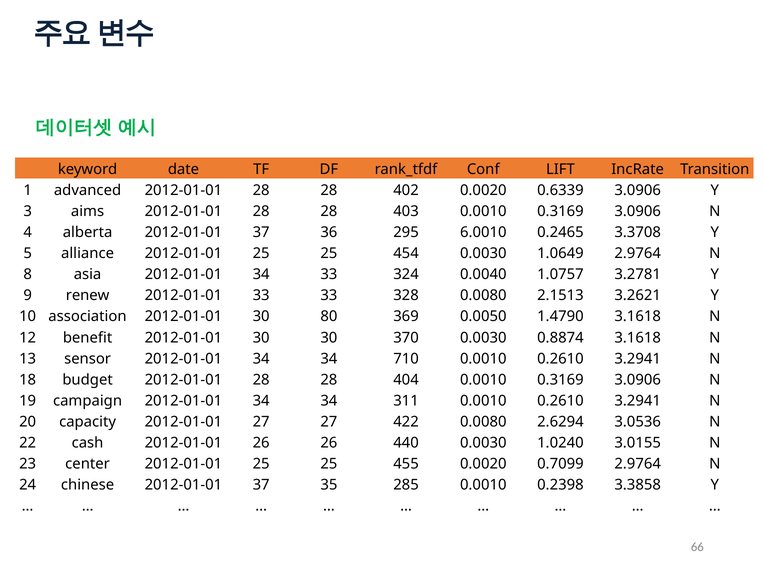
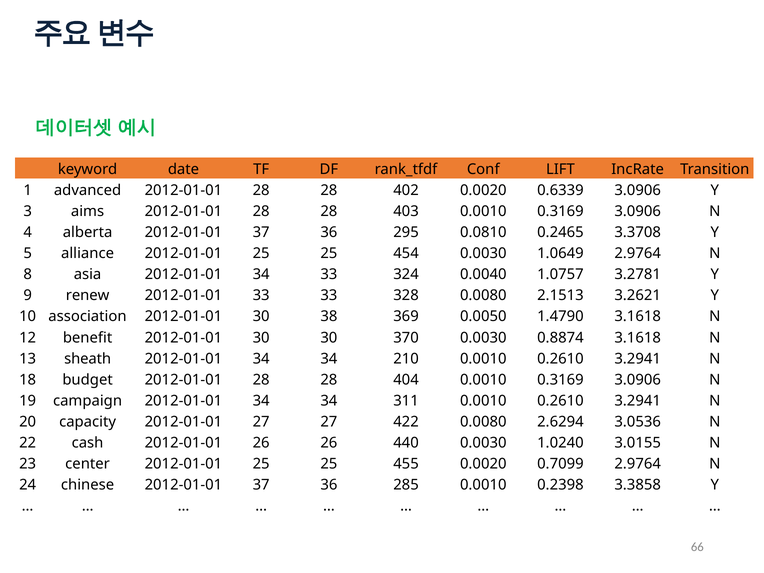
6.0010: 6.0010 -> 0.0810
80: 80 -> 38
sensor: sensor -> sheath
710: 710 -> 210
chinese 2012-01-01 37 35: 35 -> 36
